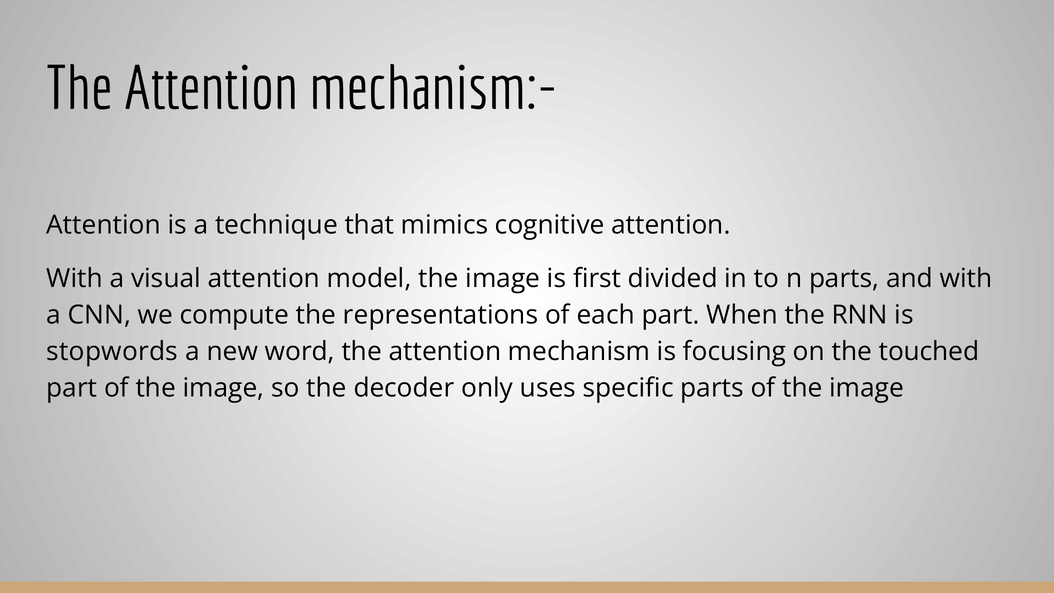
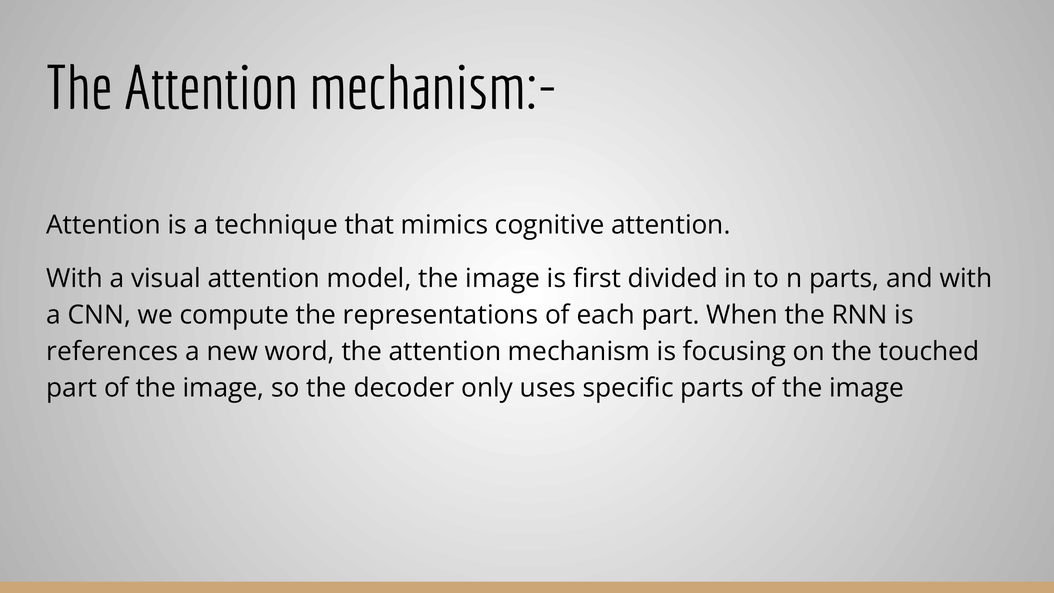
stopwords: stopwords -> references
